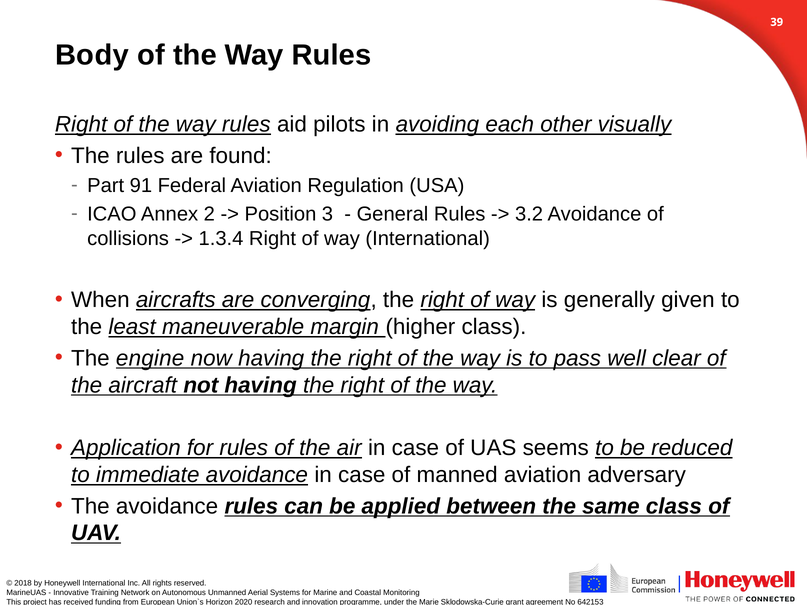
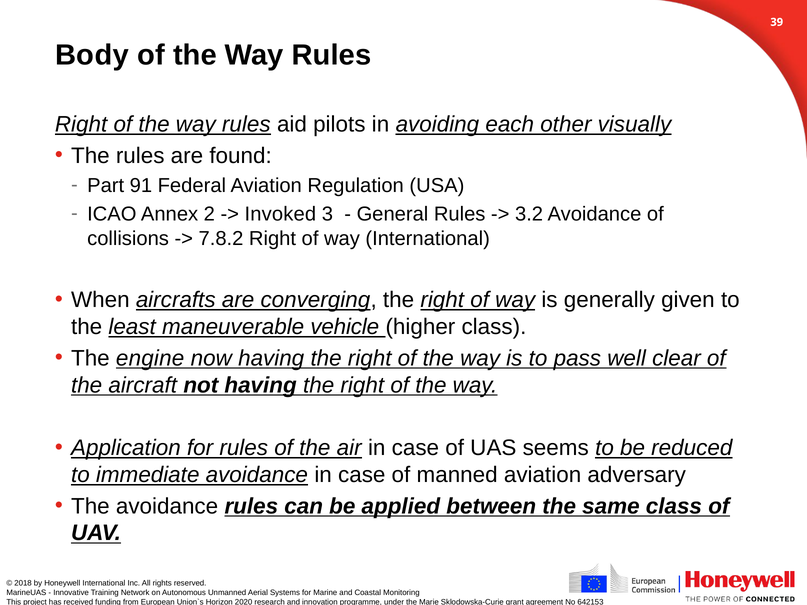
Position: Position -> Invoked
1.3.4: 1.3.4 -> 7.8.2
margin: margin -> vehicle
